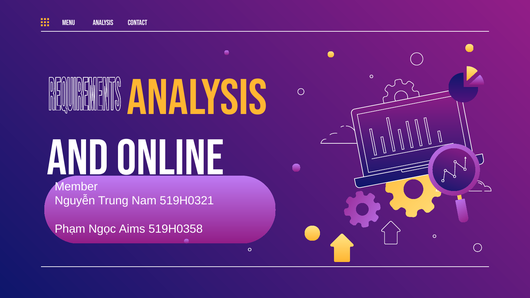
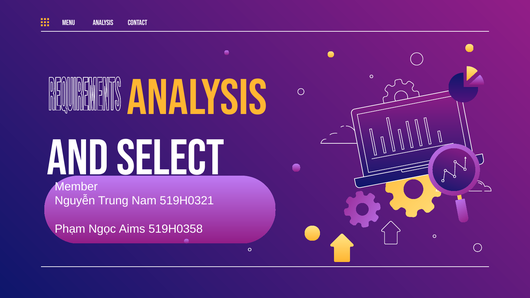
ONLINE: ONLINE -> SELECT
